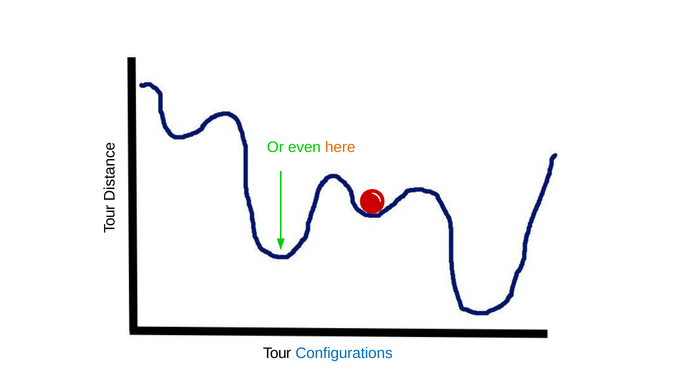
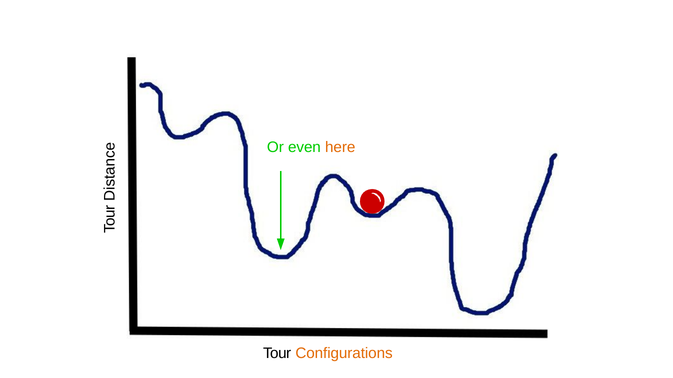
Configurations colour: blue -> orange
